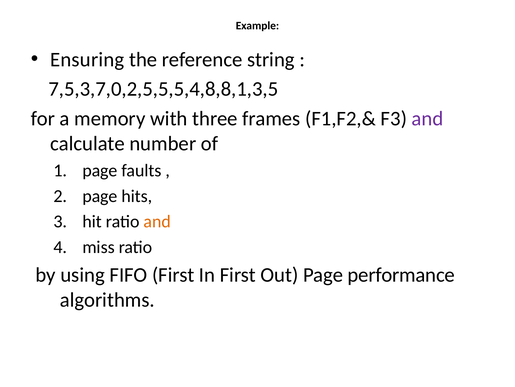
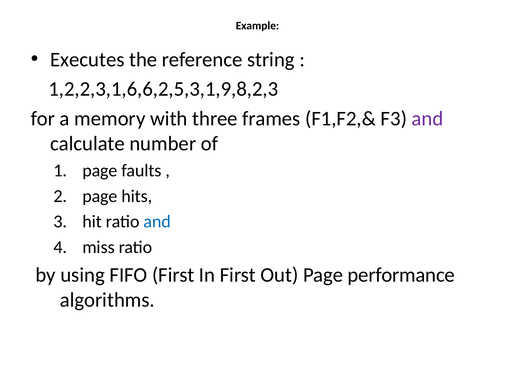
Ensuring: Ensuring -> Executes
7,5,3,7,0,2,5,5,5,4,8,8,1,3,5: 7,5,3,7,0,2,5,5,5,4,8,8,1,3,5 -> 1,2,2,3,1,6,6,2,5,3,1,9,8,2,3
and at (157, 221) colour: orange -> blue
